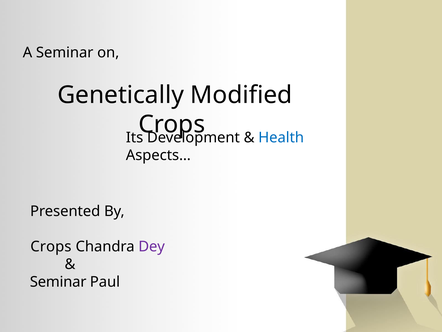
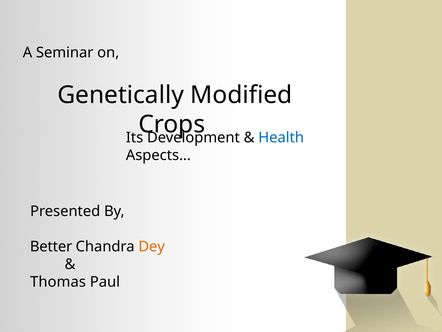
Crops at (51, 246): Crops -> Better
Dey colour: purple -> orange
Seminar at (58, 282): Seminar -> Thomas
